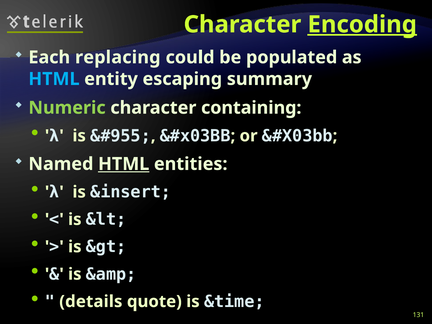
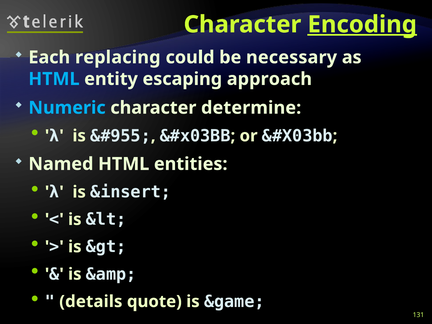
populated: populated -> necessary
summary: summary -> approach
Numeric colour: light green -> light blue
containing: containing -> determine
HTML at (124, 164) underline: present -> none
&time: &time -> &game
